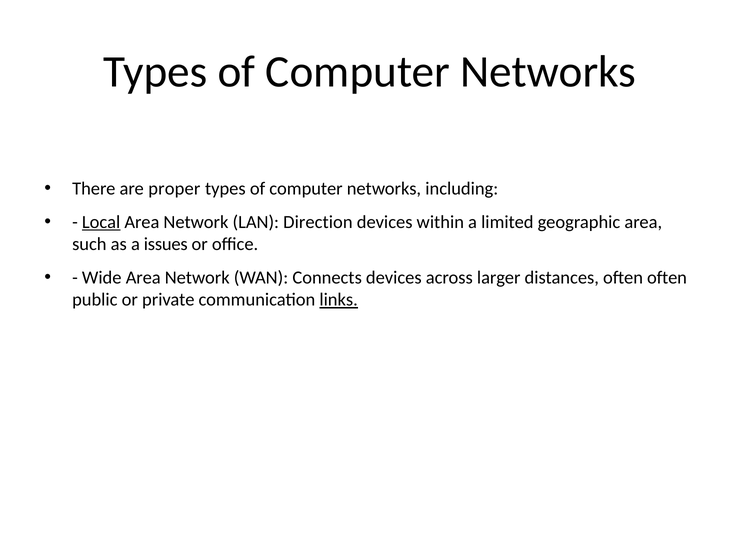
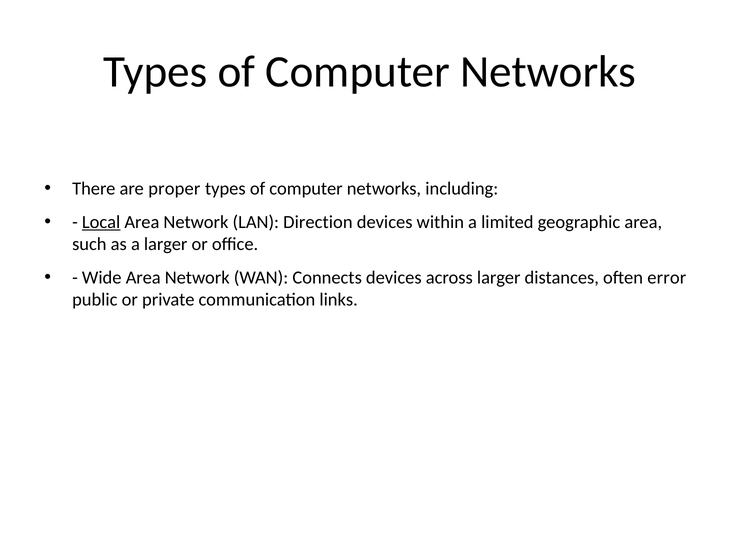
a issues: issues -> larger
often often: often -> error
links underline: present -> none
